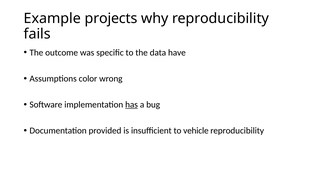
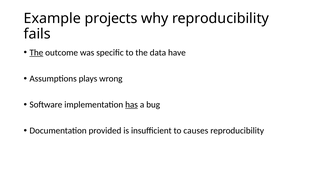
The at (36, 53) underline: none -> present
color: color -> plays
vehicle: vehicle -> causes
